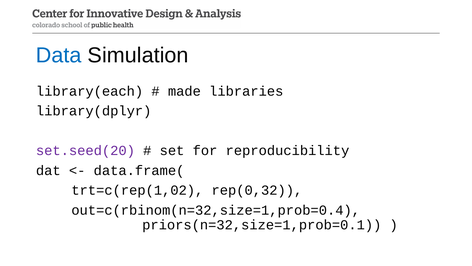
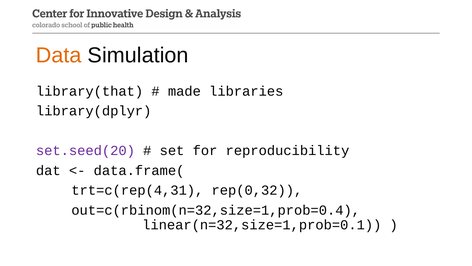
Data colour: blue -> orange
library(each: library(each -> library(that
trt=c(rep(1,02: trt=c(rep(1,02 -> trt=c(rep(4,31
priors(n=32,size=1,prob=0.1: priors(n=32,size=1,prob=0.1 -> linear(n=32,size=1,prob=0.1
